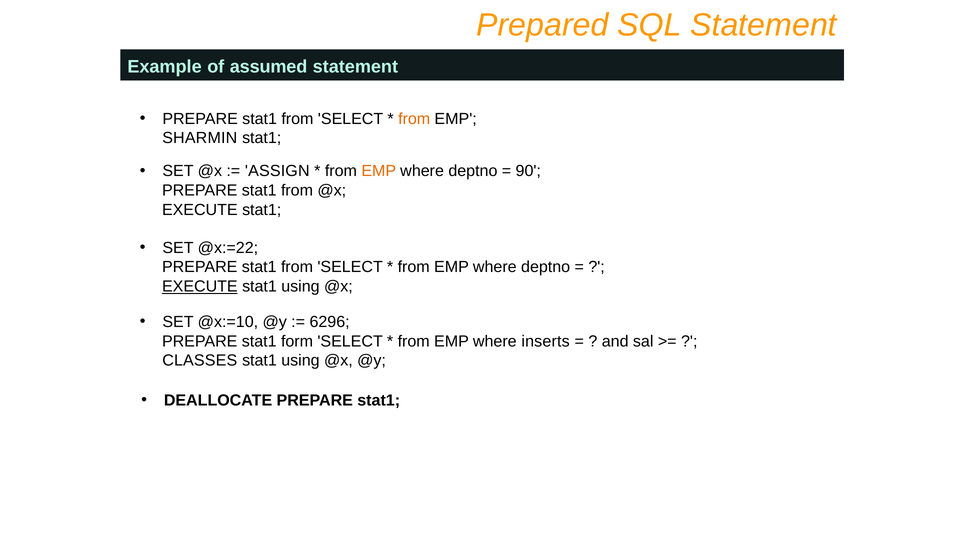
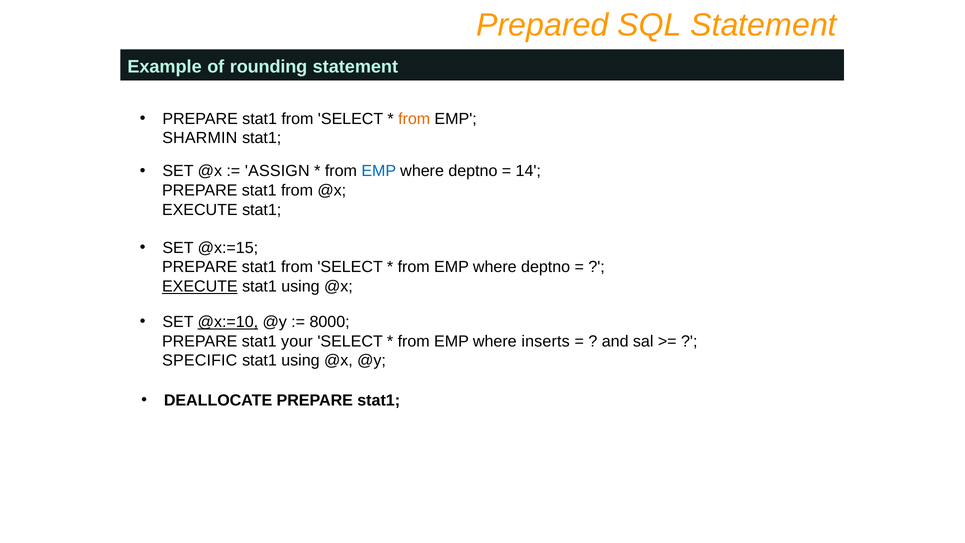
assumed: assumed -> rounding
EMP at (379, 171) colour: orange -> blue
90: 90 -> 14
@x:=22: @x:=22 -> @x:=15
@x:=10 underline: none -> present
6296: 6296 -> 8000
form: form -> your
CLASSES: CLASSES -> SPECIFIC
